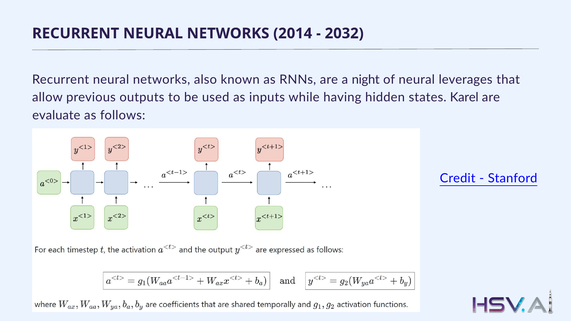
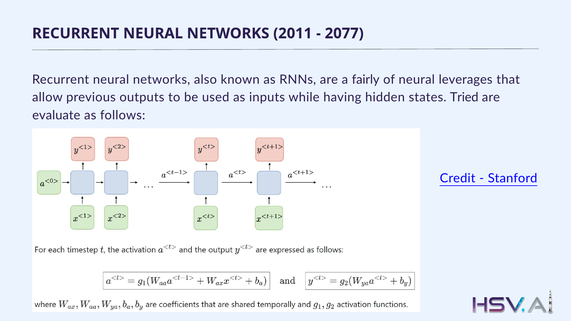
2014: 2014 -> 2011
2032: 2032 -> 2077
night: night -> fairly
Karel: Karel -> Tried
